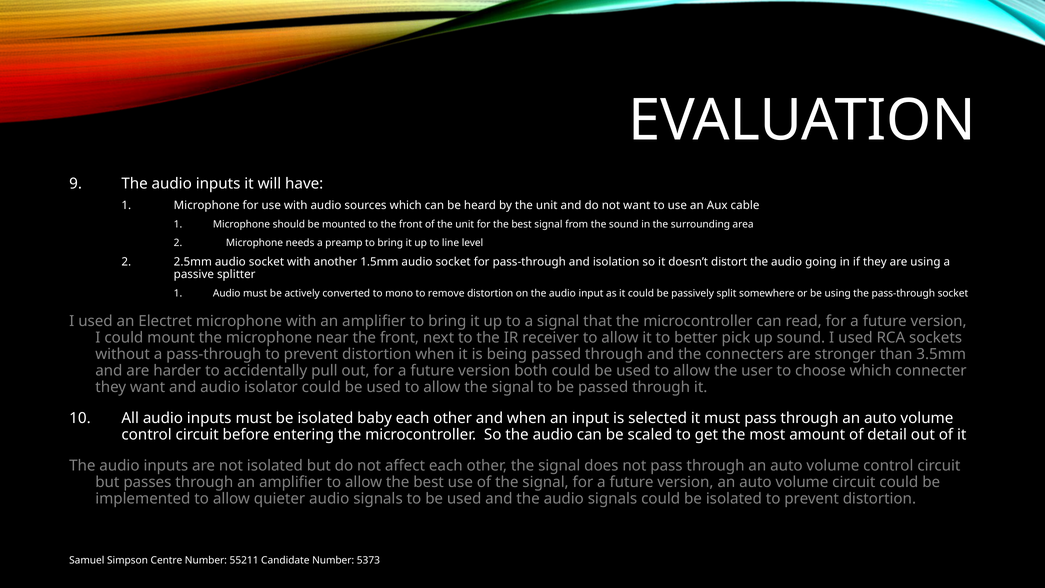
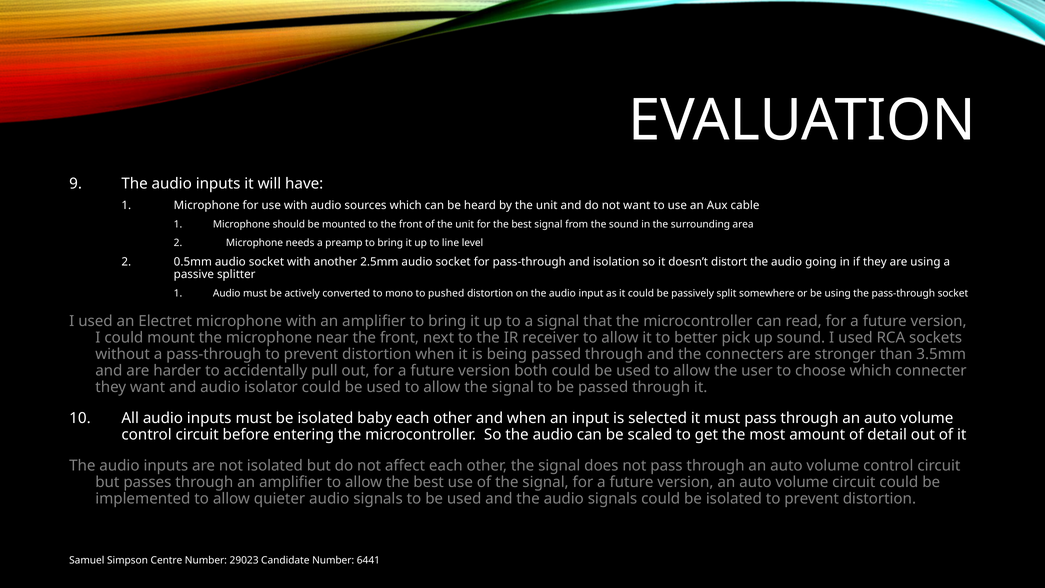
2.5mm: 2.5mm -> 0.5mm
1.5mm: 1.5mm -> 2.5mm
remove: remove -> pushed
55211: 55211 -> 29023
5373: 5373 -> 6441
